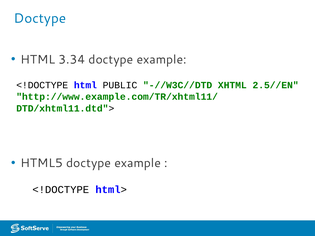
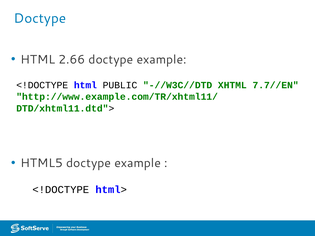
3.34: 3.34 -> 2.66
2.5//EN: 2.5//EN -> 7.7//EN
